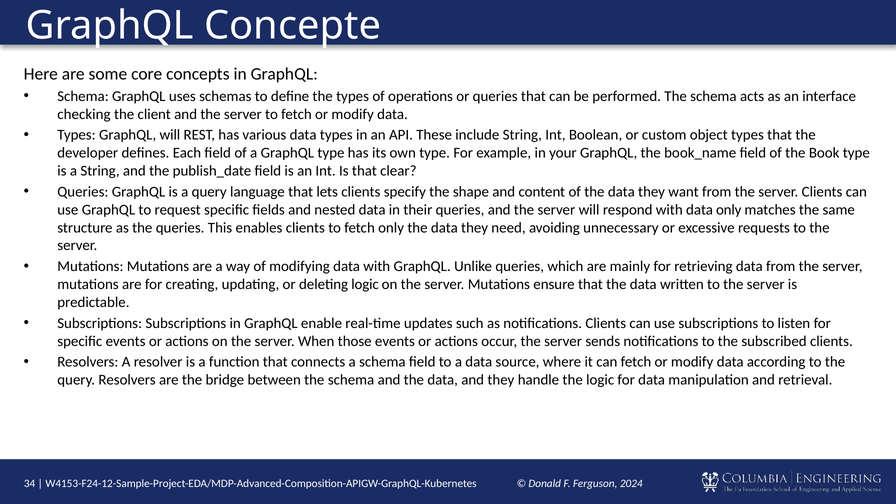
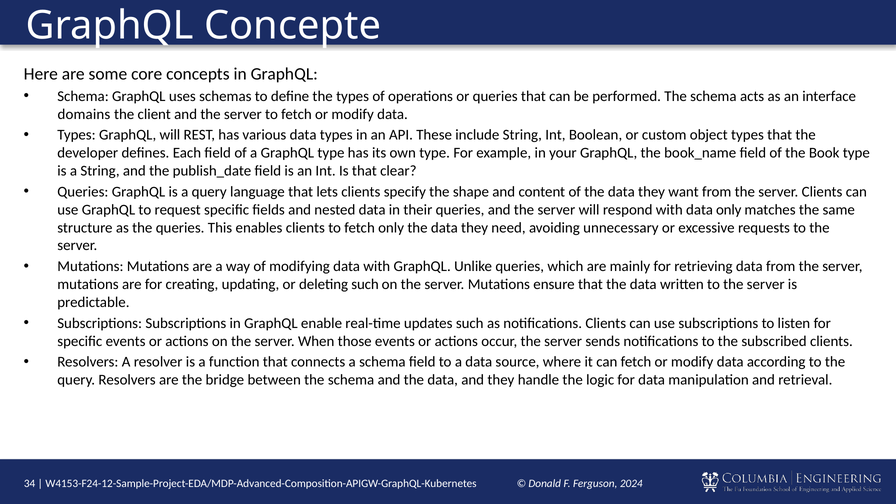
checking: checking -> domains
deleting logic: logic -> such
